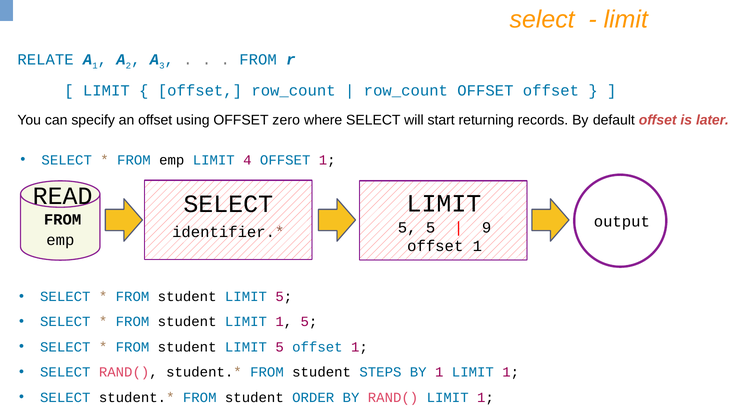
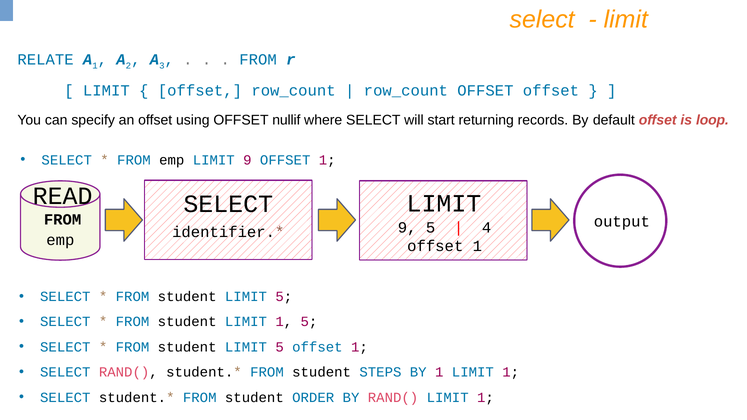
zero: zero -> nullif
later: later -> loop
emp LIMIT 4: 4 -> 9
5 at (407, 228): 5 -> 9
9: 9 -> 4
